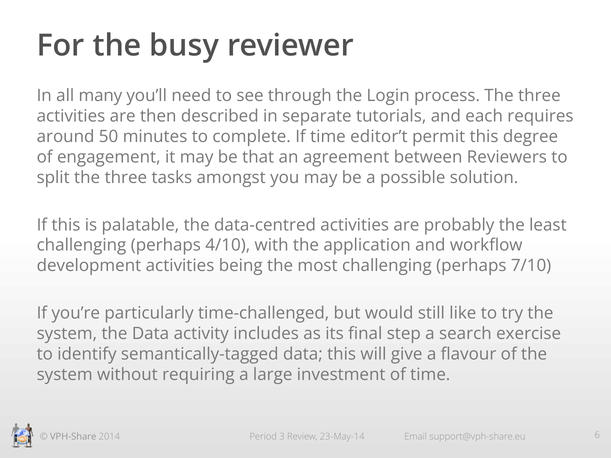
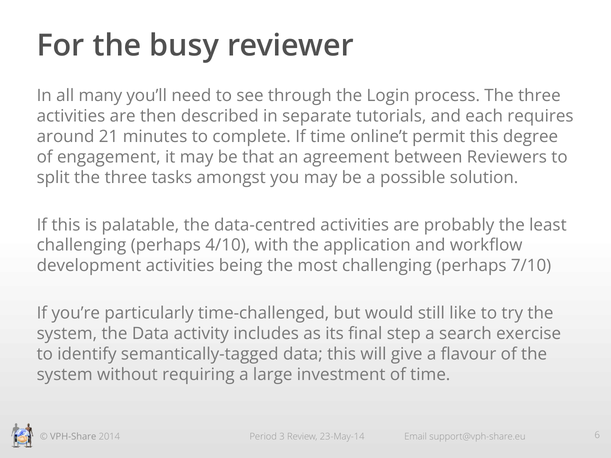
50: 50 -> 21
editor’t: editor’t -> online’t
